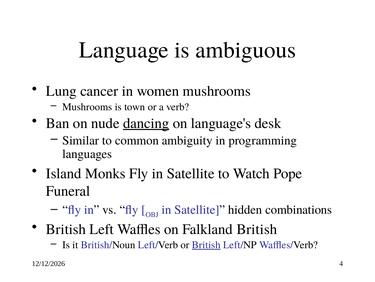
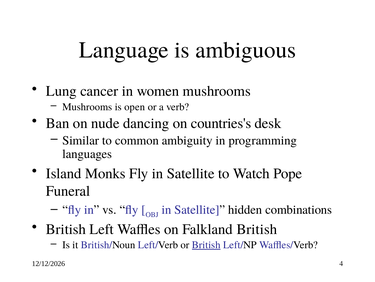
town: town -> open
dancing underline: present -> none
language's: language's -> countries's
